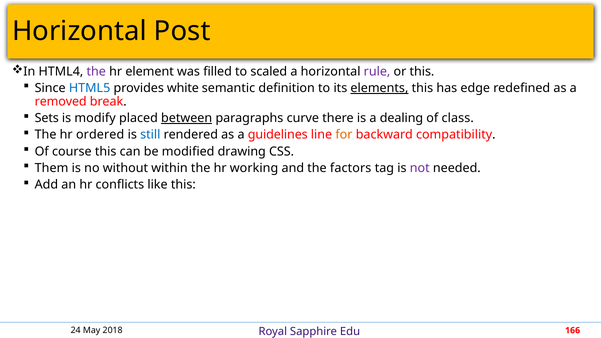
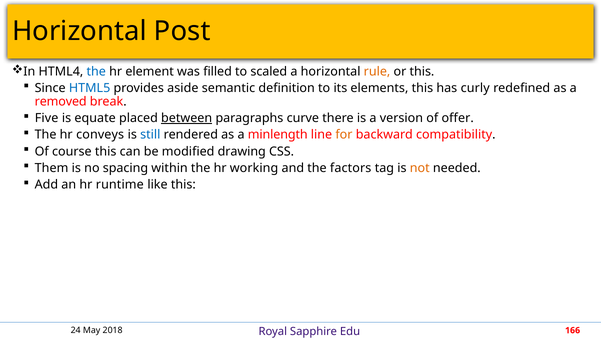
the at (96, 71) colour: purple -> blue
rule colour: purple -> orange
white: white -> aside
elements underline: present -> none
edge: edge -> curly
Sets: Sets -> Five
modify: modify -> equate
dealing: dealing -> version
class: class -> offer
ordered: ordered -> conveys
guidelines: guidelines -> minlength
without: without -> spacing
not colour: purple -> orange
conflicts: conflicts -> runtime
